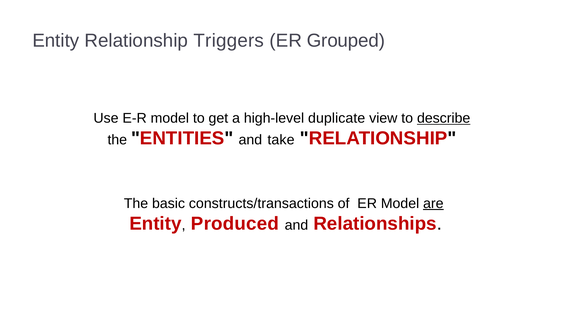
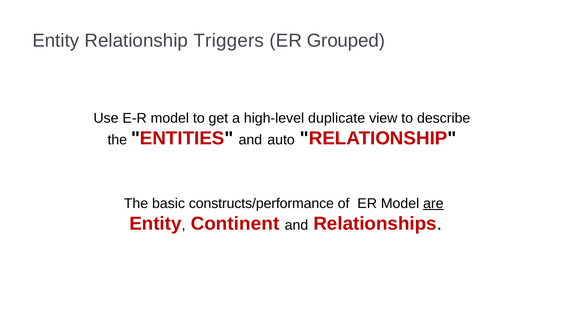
describe underline: present -> none
take: take -> auto
constructs/transactions: constructs/transactions -> constructs/performance
Produced: Produced -> Continent
